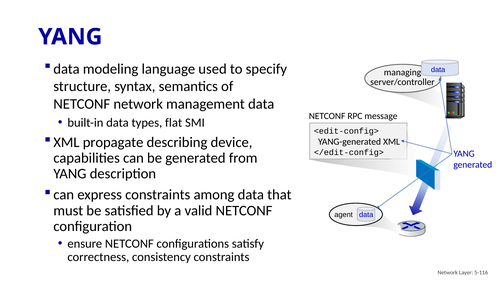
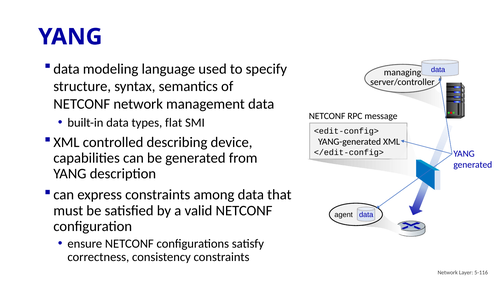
propagate: propagate -> controlled
